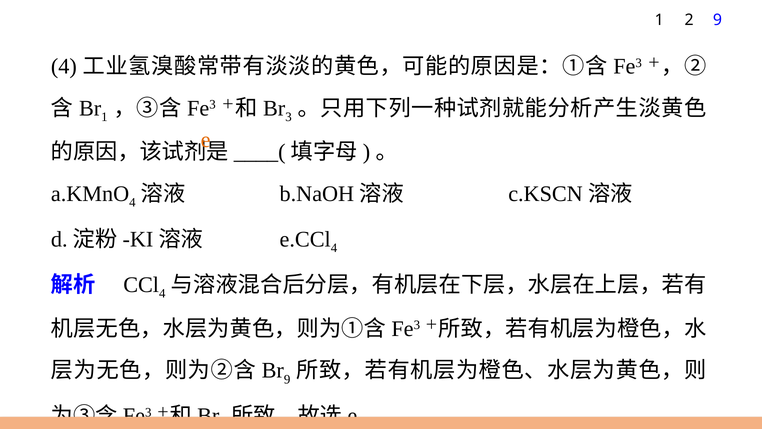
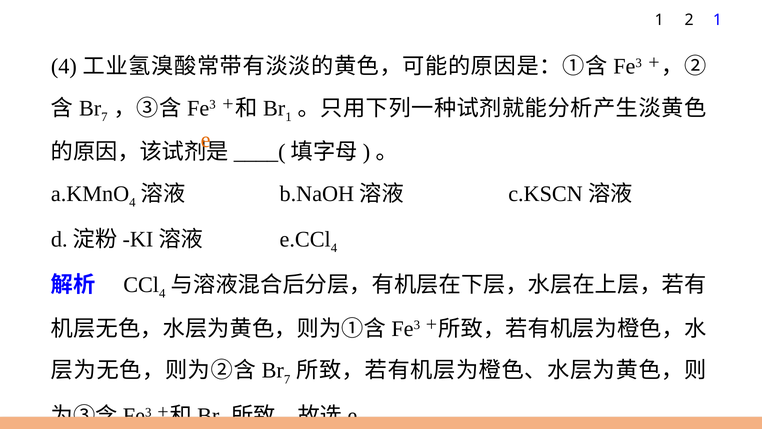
2 9: 9 -> 1
1 at (104, 117): 1 -> 7
3 at (289, 117): 3 -> 1
9 at (287, 379): 9 -> 7
